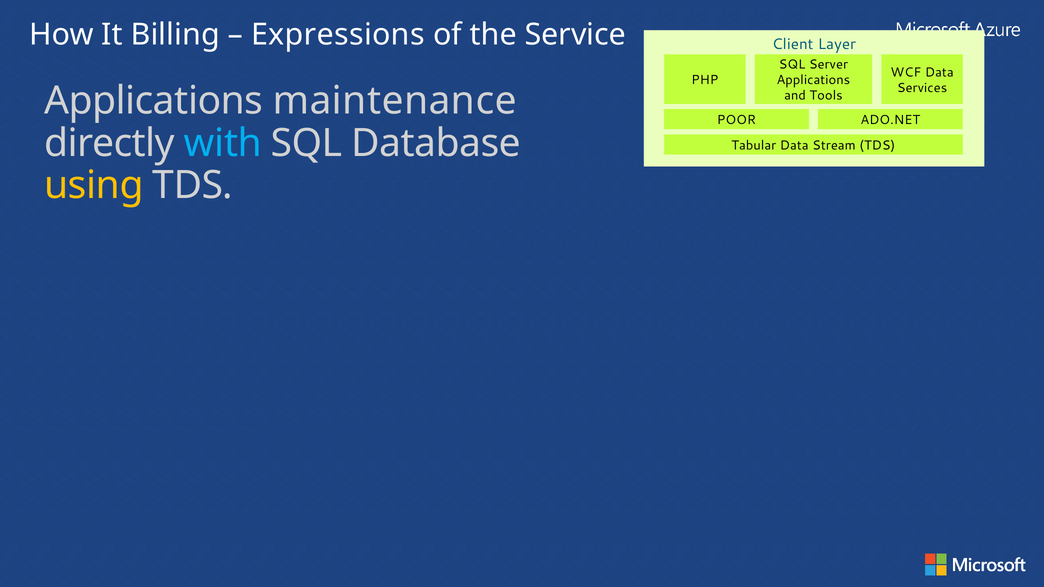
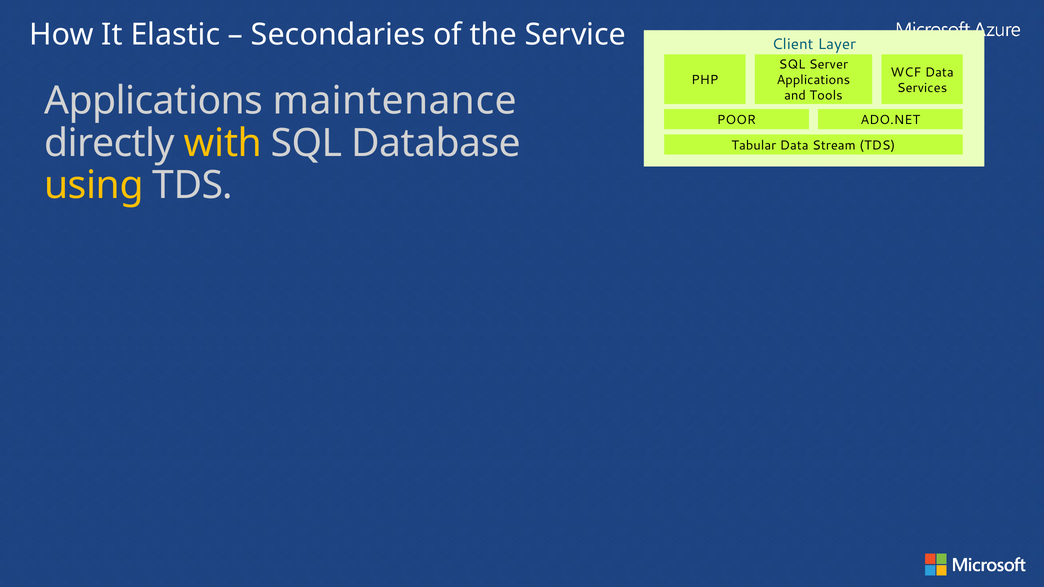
Billing: Billing -> Elastic
Expressions: Expressions -> Secondaries
with colour: light blue -> yellow
